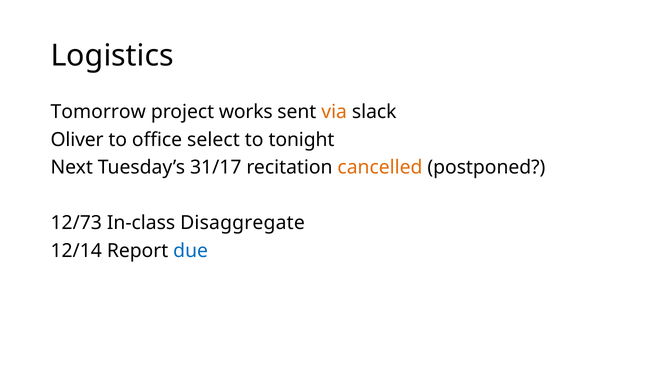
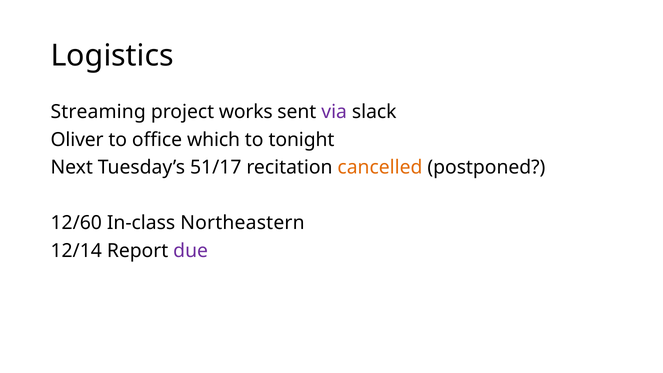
Tomorrow: Tomorrow -> Streaming
via colour: orange -> purple
select: select -> which
31/17: 31/17 -> 51/17
12/73: 12/73 -> 12/60
Disaggregate: Disaggregate -> Northeastern
due colour: blue -> purple
